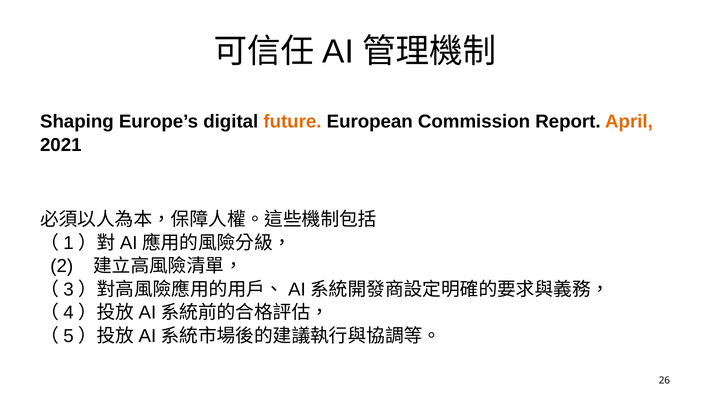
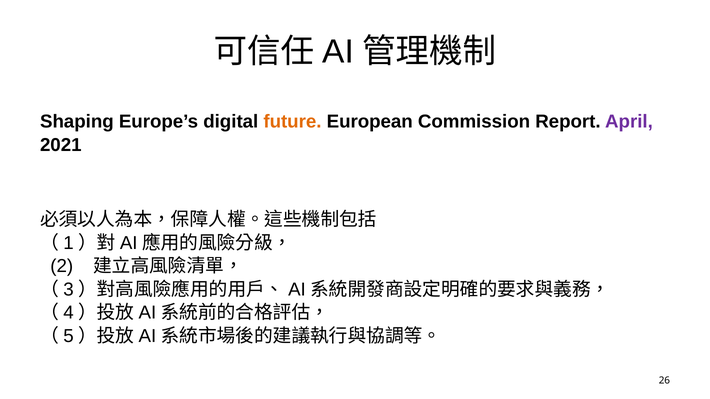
April colour: orange -> purple
